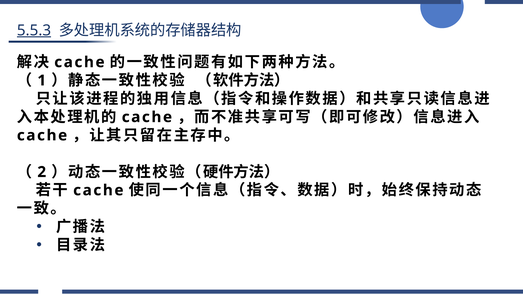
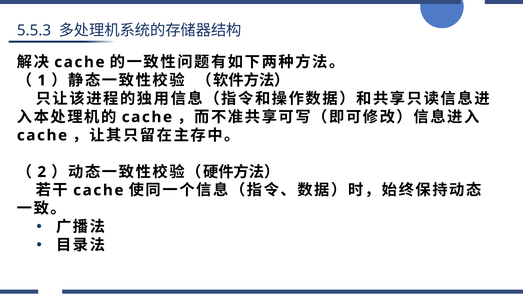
5.5.3 underline: present -> none
